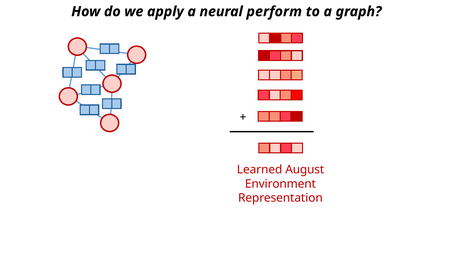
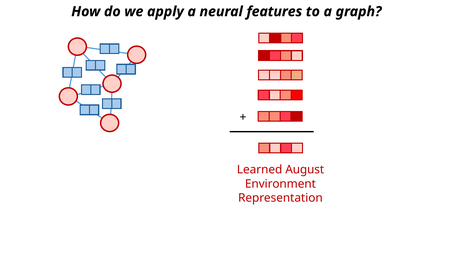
perform: perform -> features
